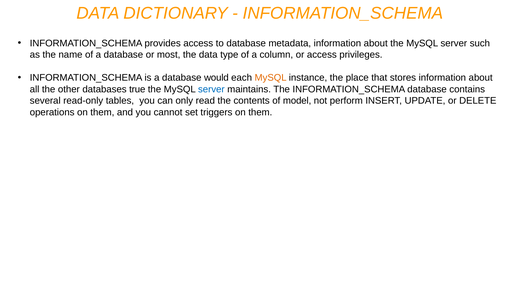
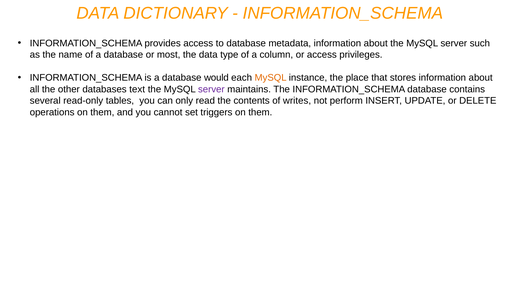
true: true -> text
server at (211, 89) colour: blue -> purple
model: model -> writes
